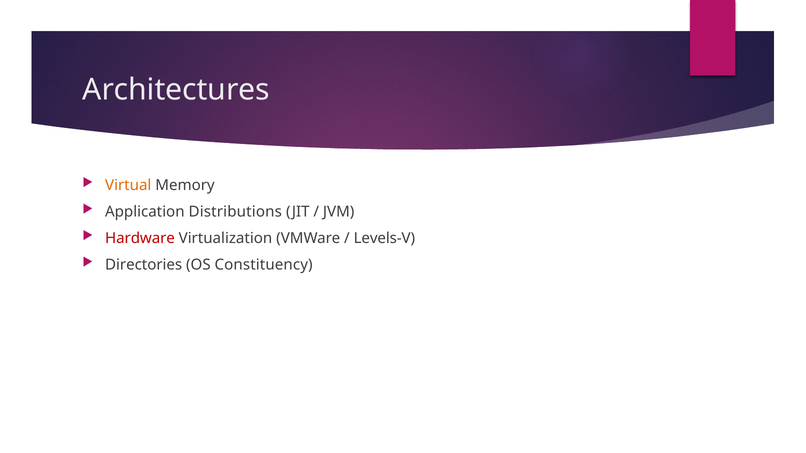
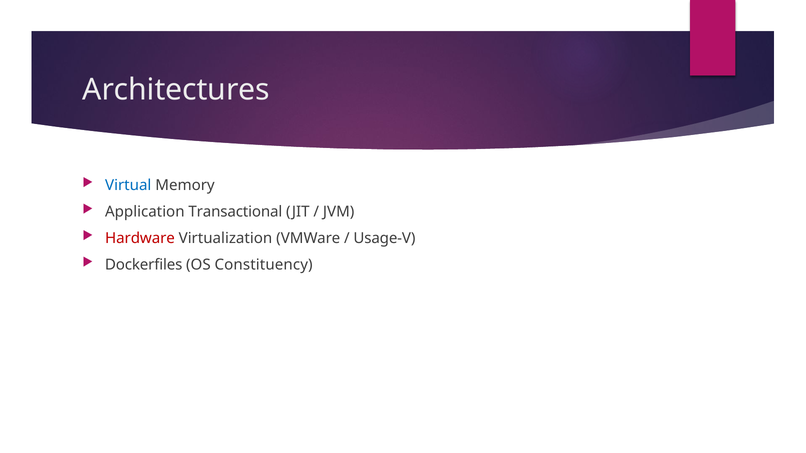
Virtual colour: orange -> blue
Distributions: Distributions -> Transactional
Levels-V: Levels-V -> Usage-V
Directories: Directories -> Dockerfiles
